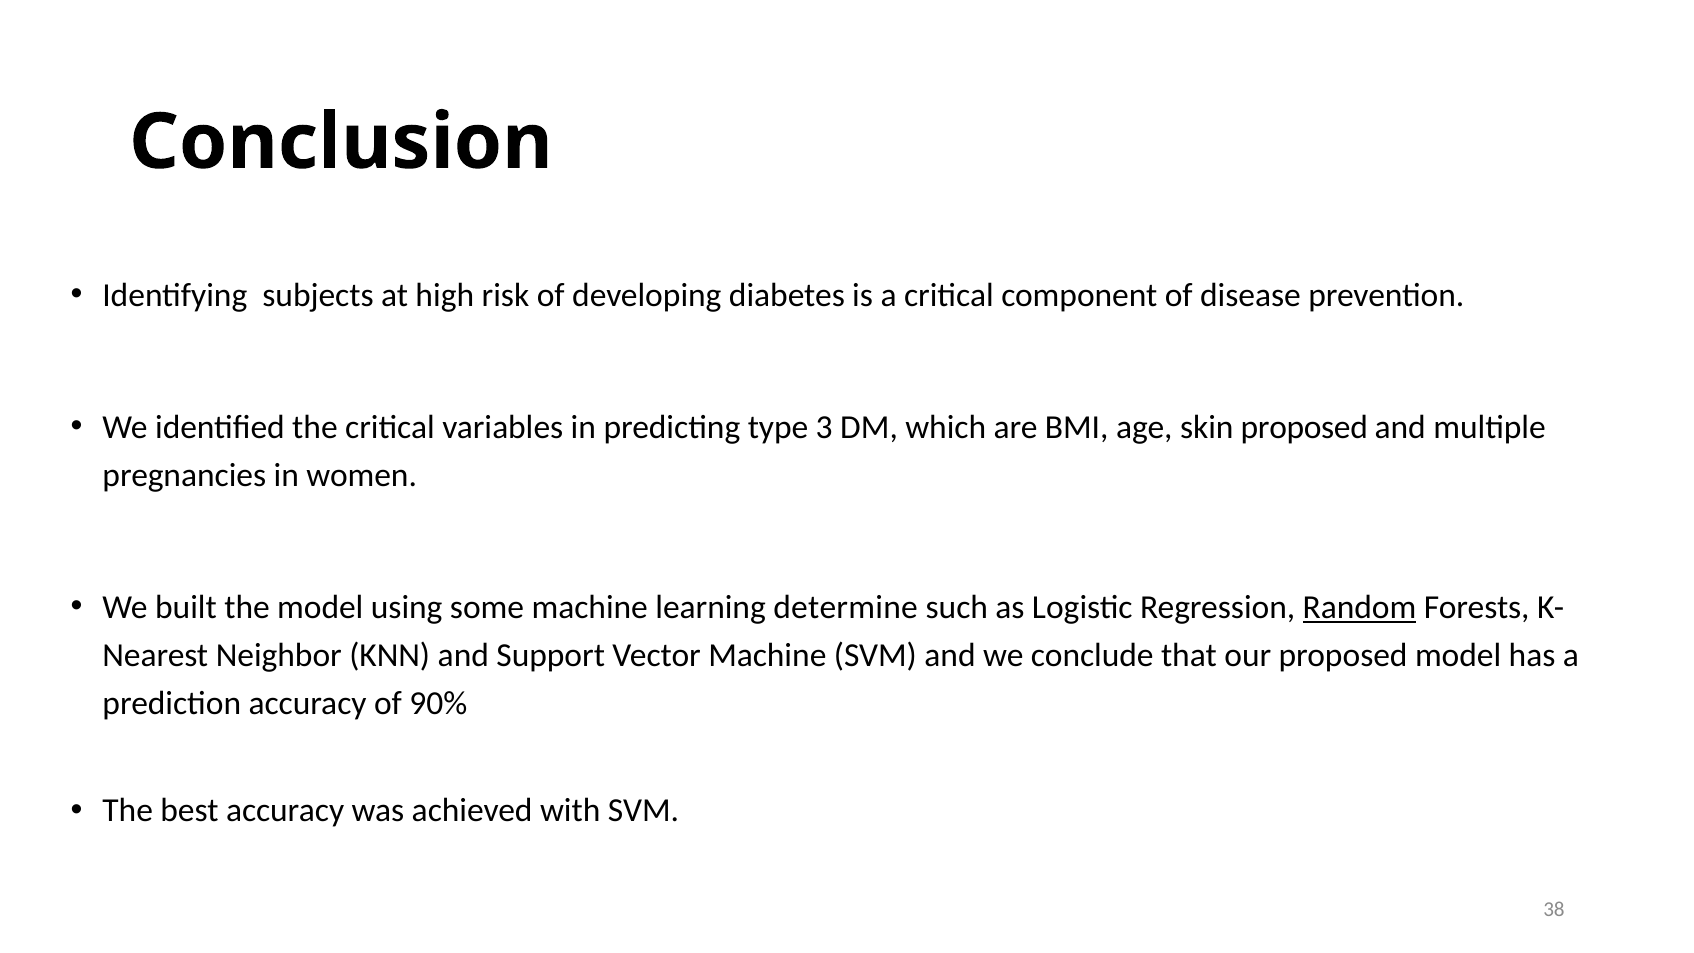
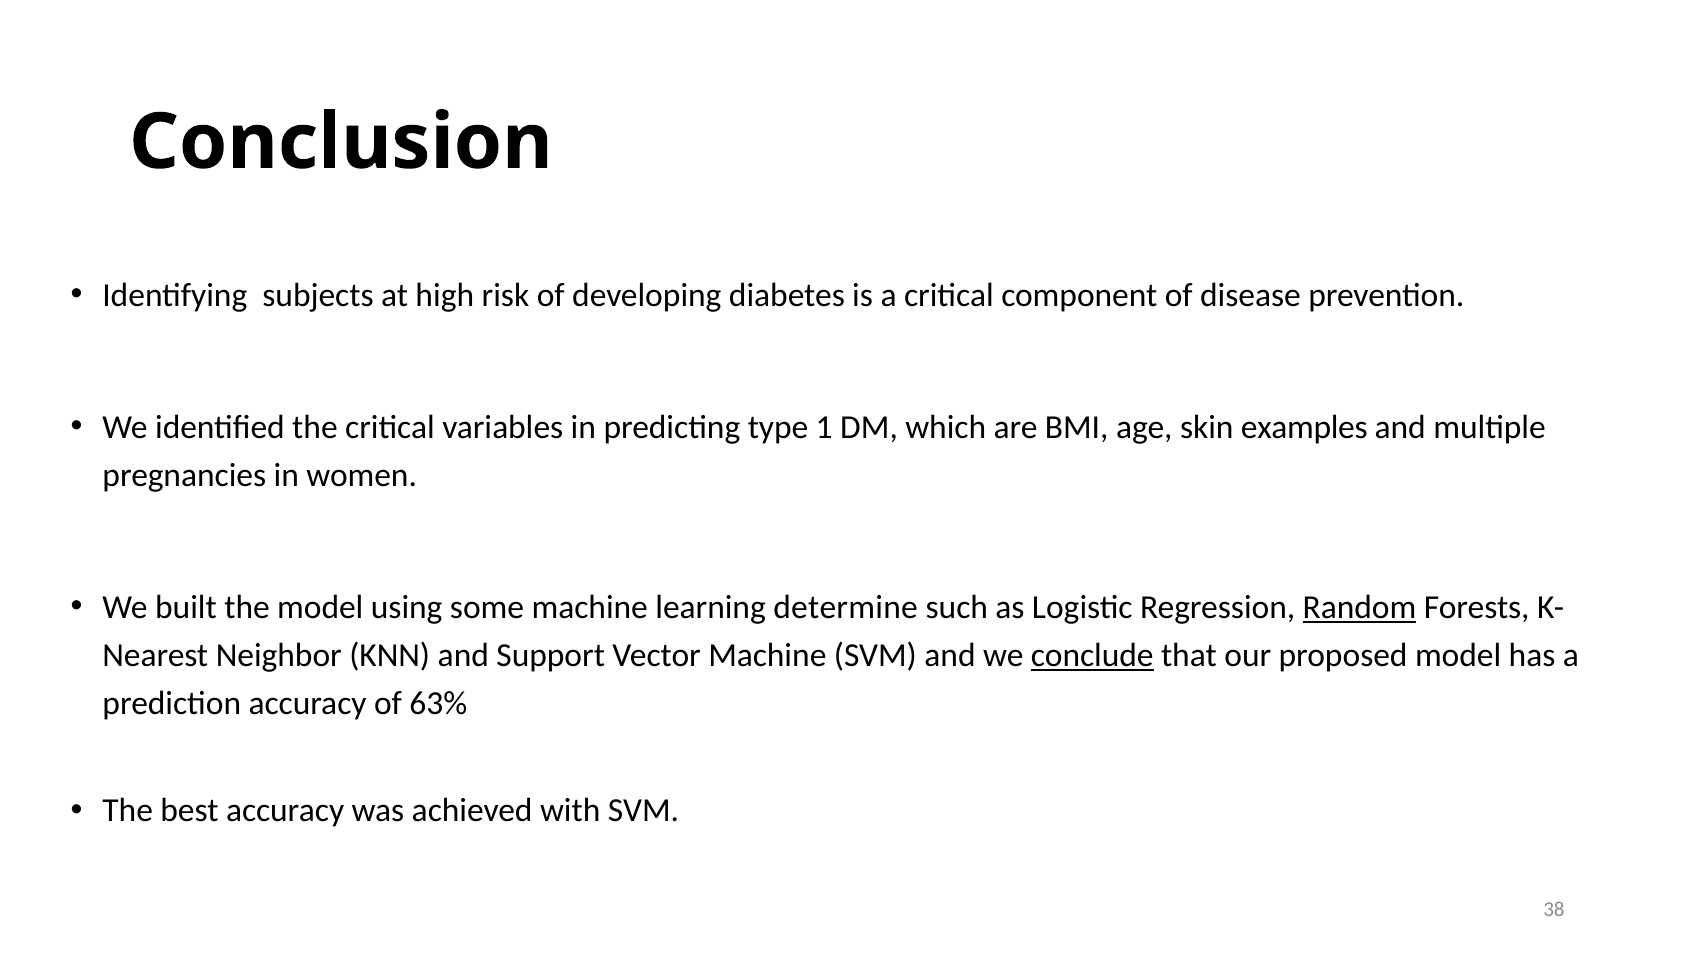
3: 3 -> 1
skin proposed: proposed -> examples
conclude underline: none -> present
90%: 90% -> 63%
